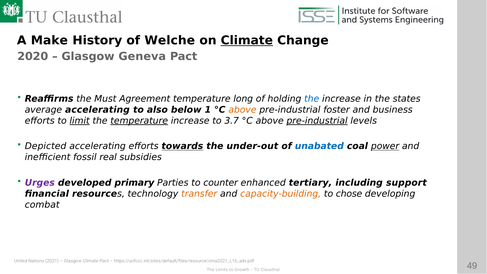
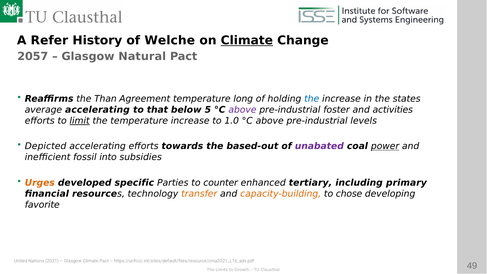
Make: Make -> Refer
2020: 2020 -> 2057
Geneva: Geneva -> Natural
Must: Must -> Than
also: also -> that
1: 1 -> 5
above at (242, 110) colour: orange -> purple
business: business -> activities
temperature at (139, 121) underline: present -> none
3.7: 3.7 -> 1.0
pre-industrial at (317, 121) underline: present -> none
towards underline: present -> none
under-out: under-out -> based-out
unabated colour: blue -> purple
real: real -> into
Urges colour: purple -> orange
primary: primary -> specific
support: support -> primary
combat: combat -> favorite
